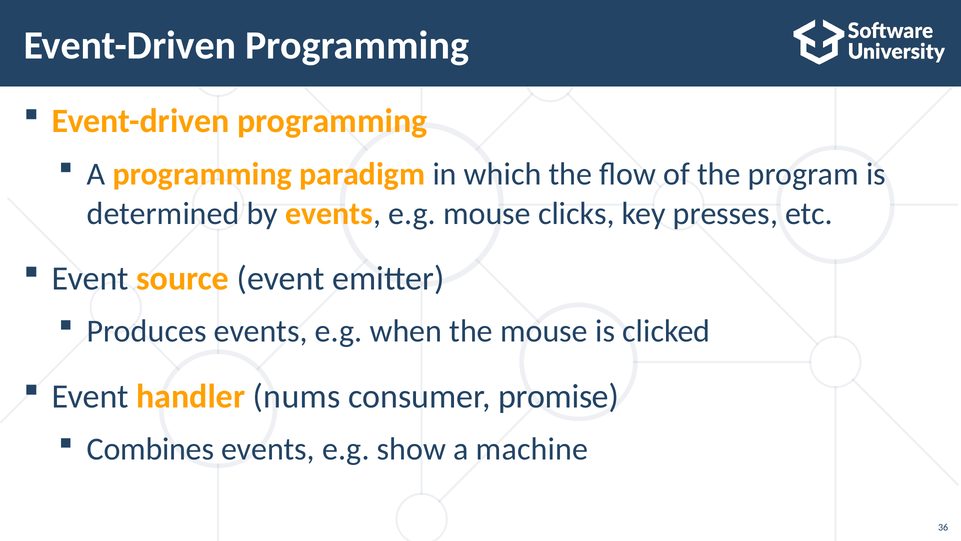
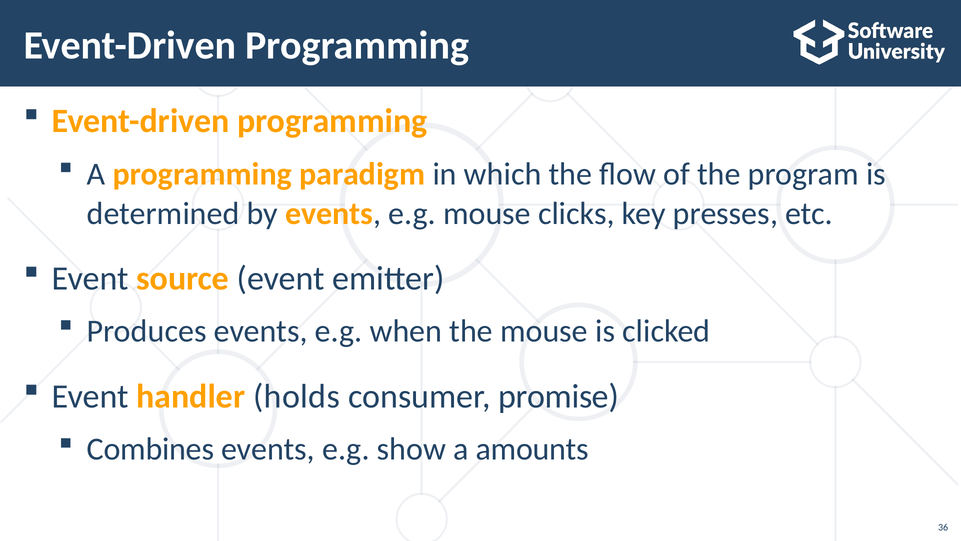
nums: nums -> holds
machine: machine -> amounts
